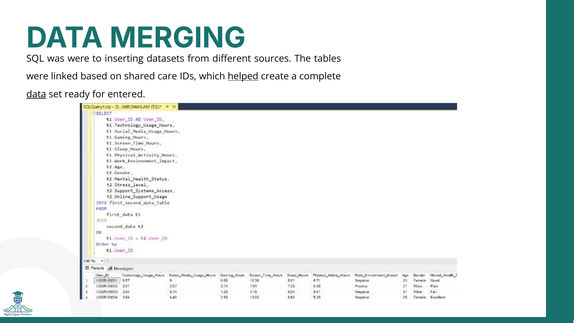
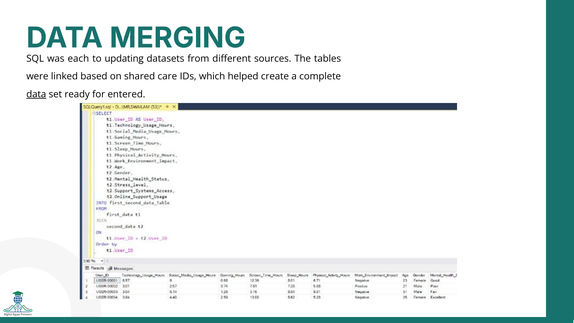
was were: were -> each
inserting: inserting -> updating
helped underline: present -> none
